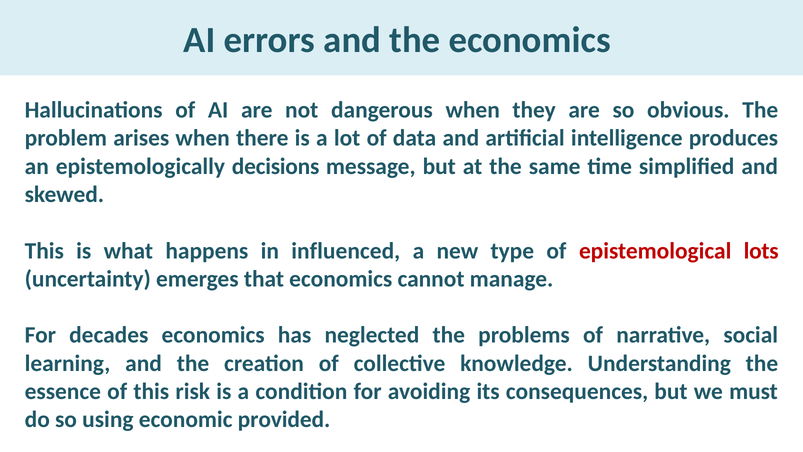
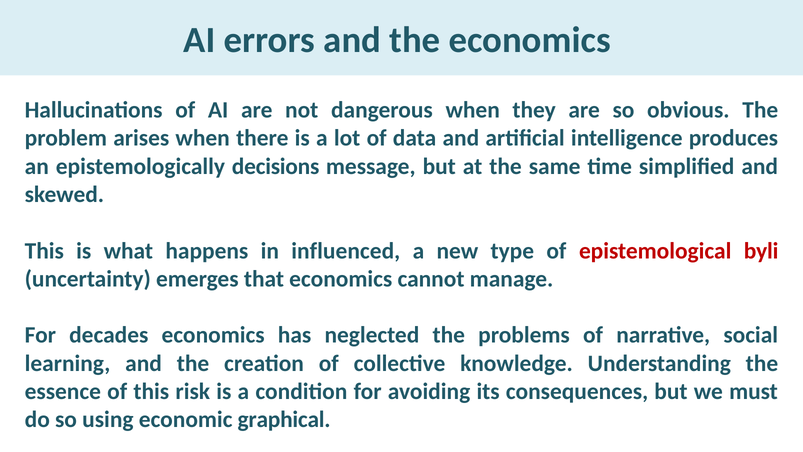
lots: lots -> byli
provided: provided -> graphical
